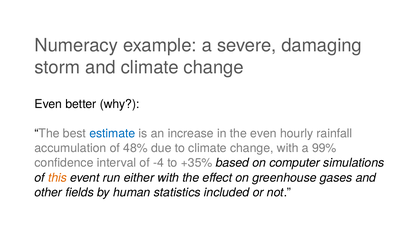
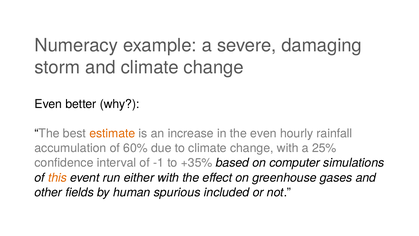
estimate colour: blue -> orange
48%: 48% -> 60%
99%: 99% -> 25%
-4: -4 -> -1
statistics: statistics -> spurious
